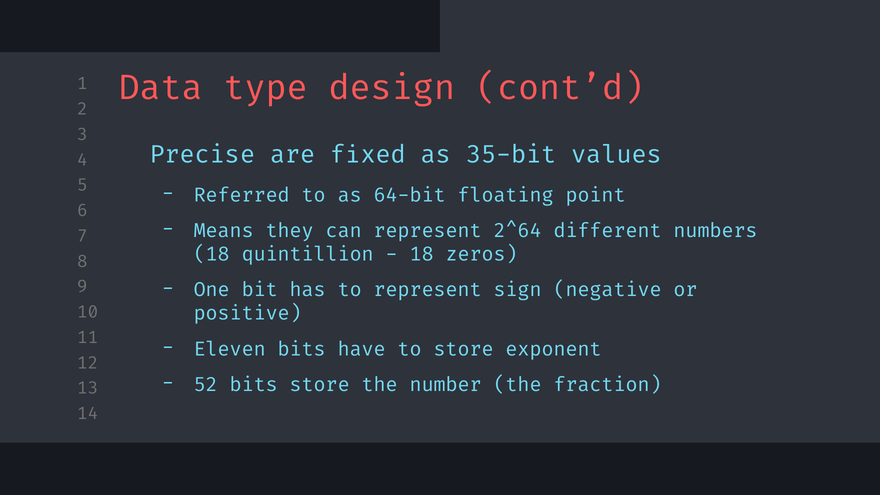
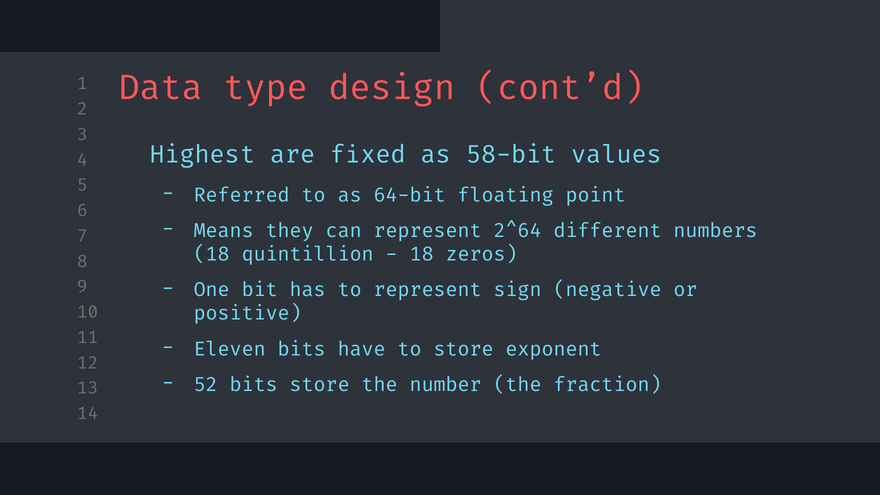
Precise: Precise -> Highest
35-bit: 35-bit -> 58-bit
